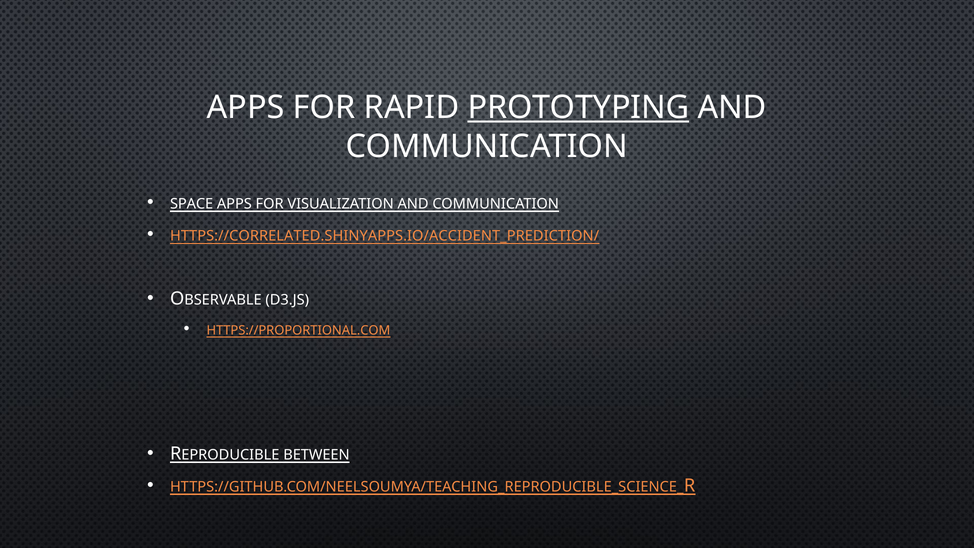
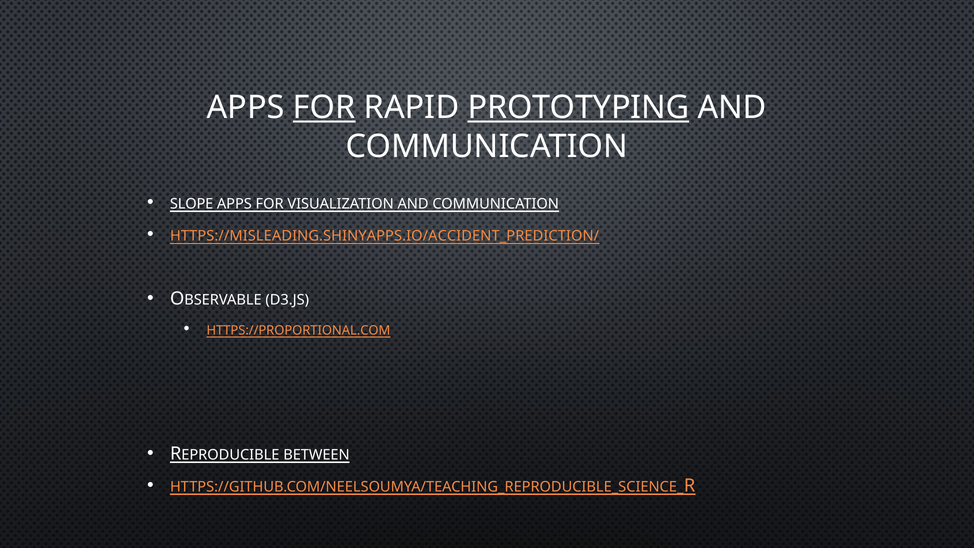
FOR at (324, 108) underline: none -> present
SPACE: SPACE -> SLOPE
HTTPS://CORRELATED.SHINYAPPS.IO/ACCIDENT_PREDICTION/: HTTPS://CORRELATED.SHINYAPPS.IO/ACCIDENT_PREDICTION/ -> HTTPS://MISLEADING.SHINYAPPS.IO/ACCIDENT_PREDICTION/
